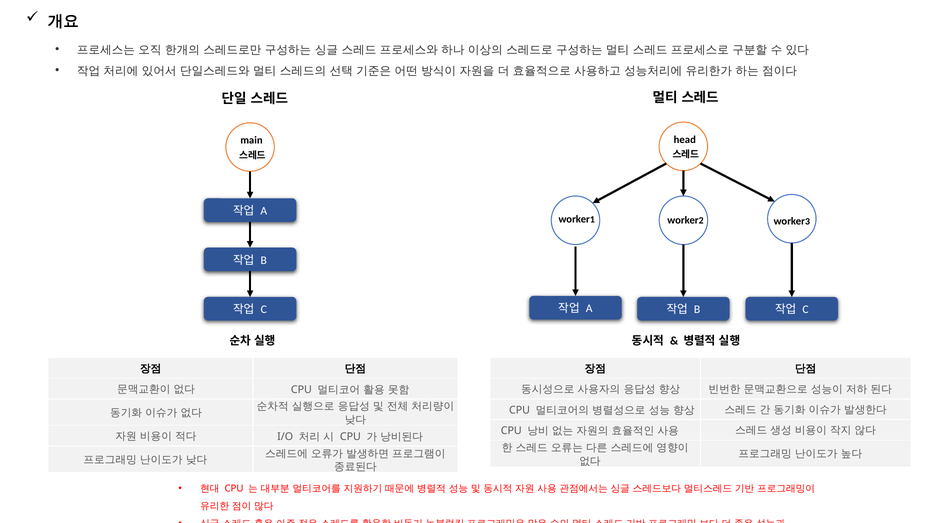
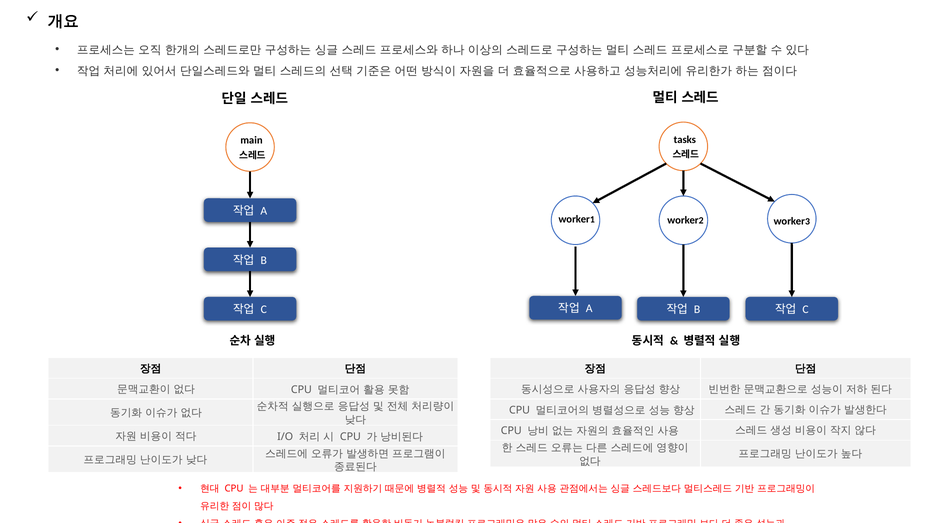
head: head -> tasks
